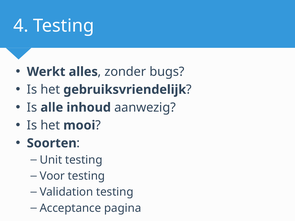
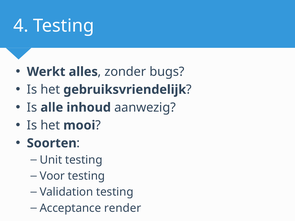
pagina: pagina -> render
